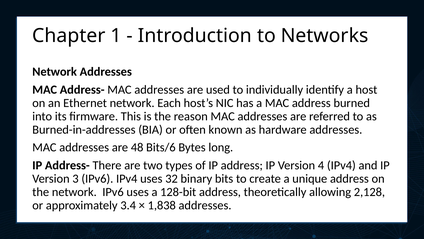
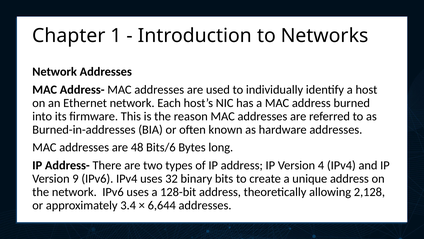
3: 3 -> 9
1,838: 1,838 -> 6,644
